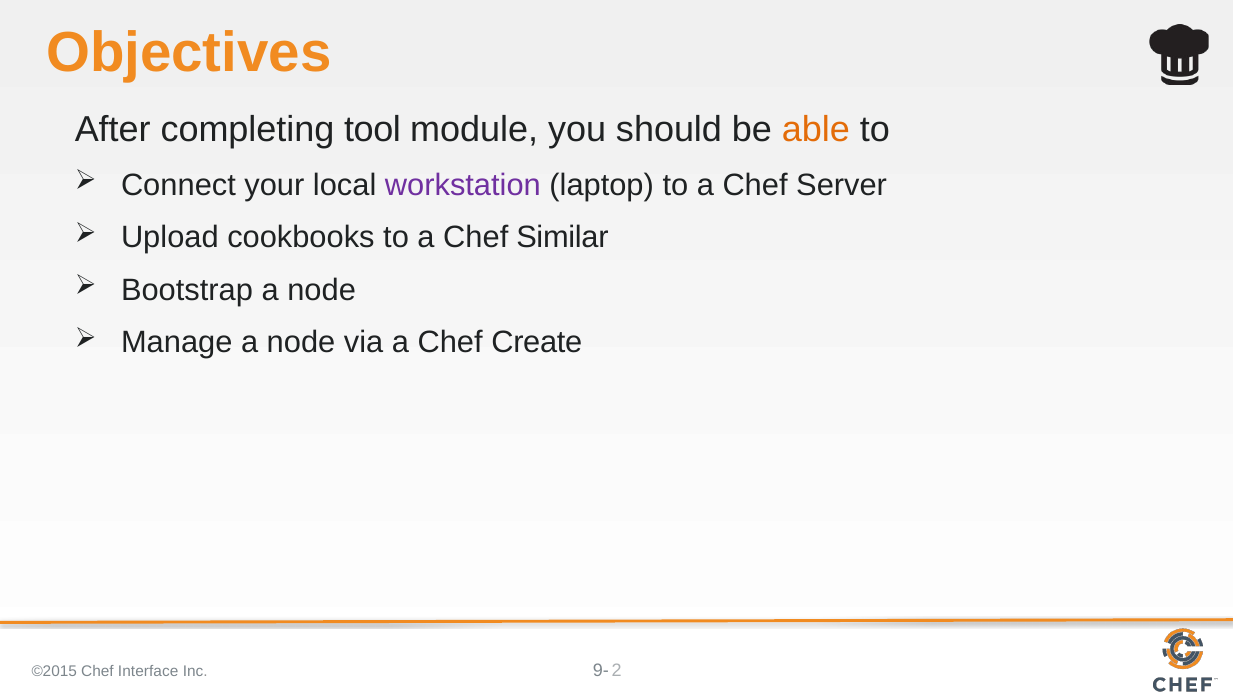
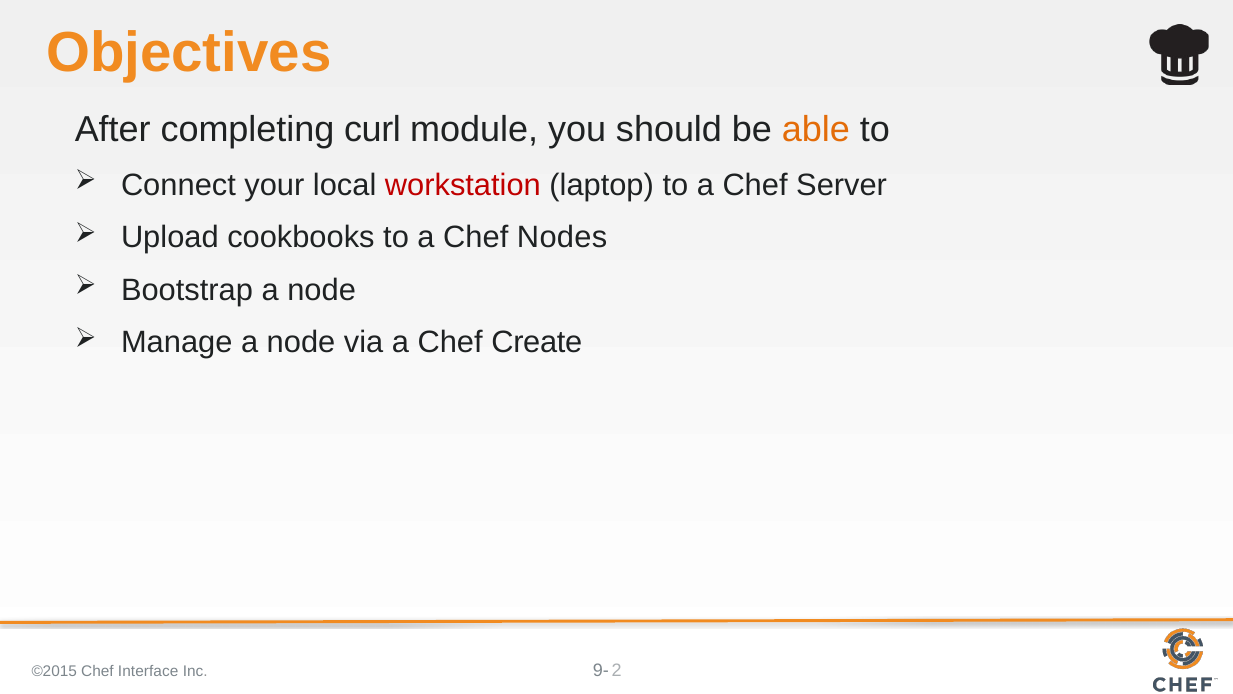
tool: tool -> curl
workstation colour: purple -> red
Similar: Similar -> Nodes
